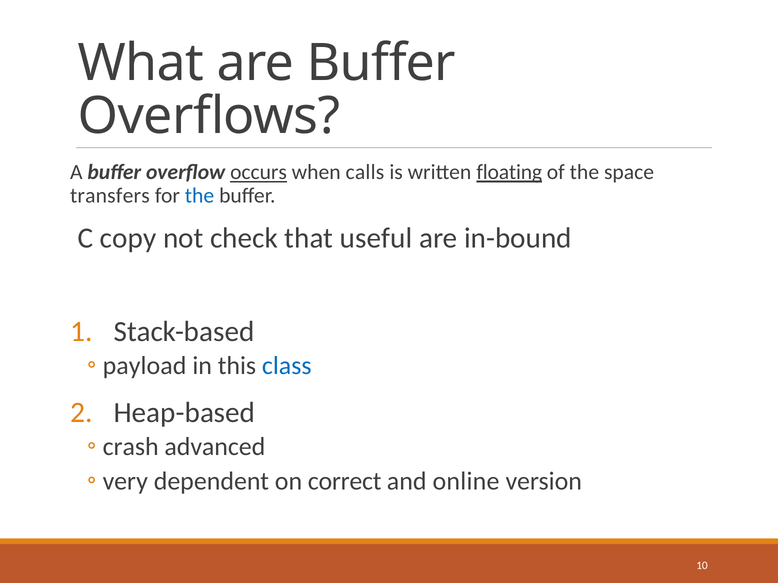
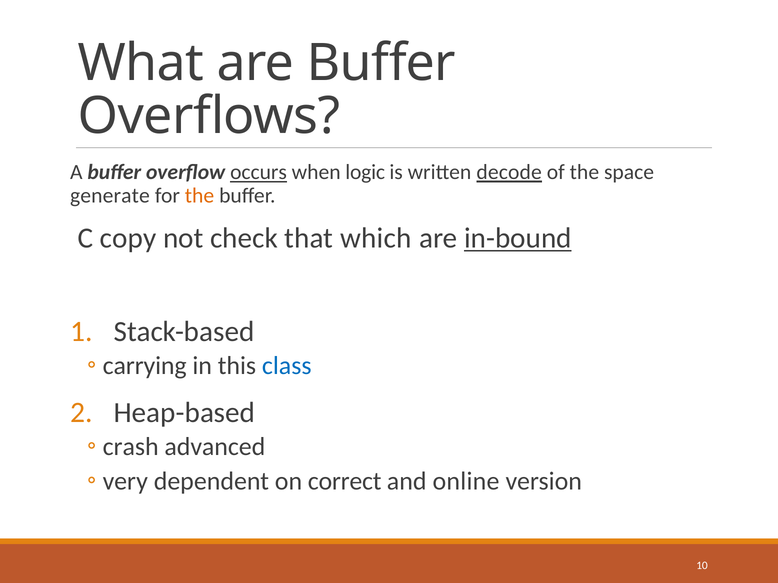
calls: calls -> logic
floating: floating -> decode
transfers: transfers -> generate
the at (200, 196) colour: blue -> orange
useful: useful -> which
in-bound underline: none -> present
payload: payload -> carrying
